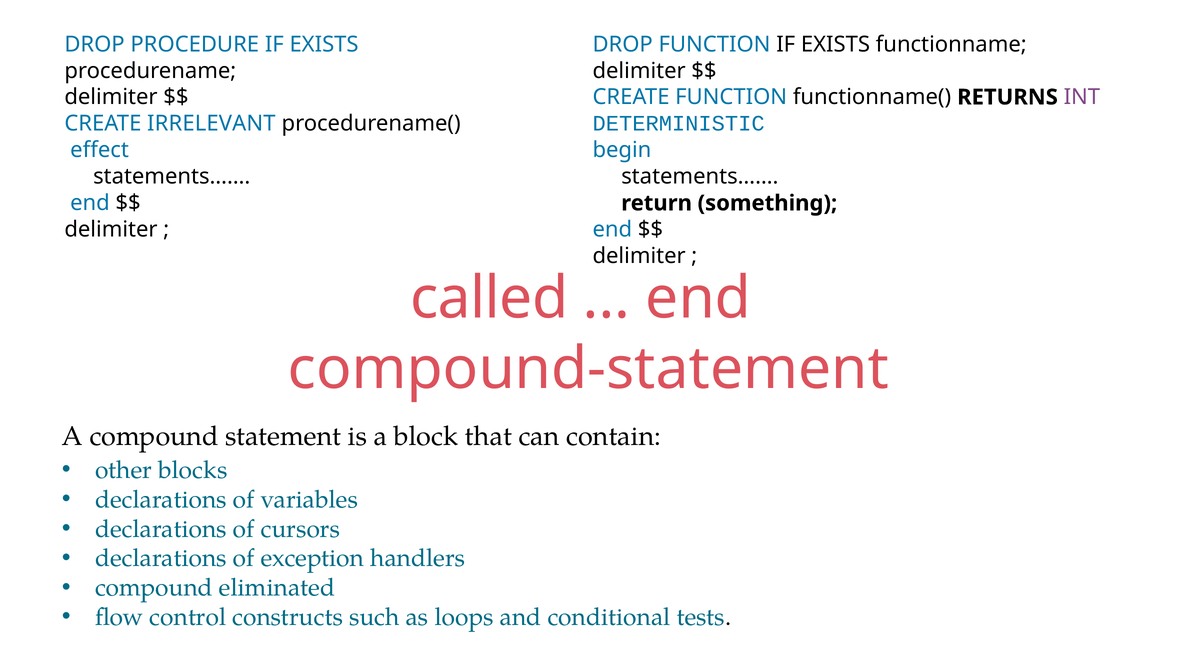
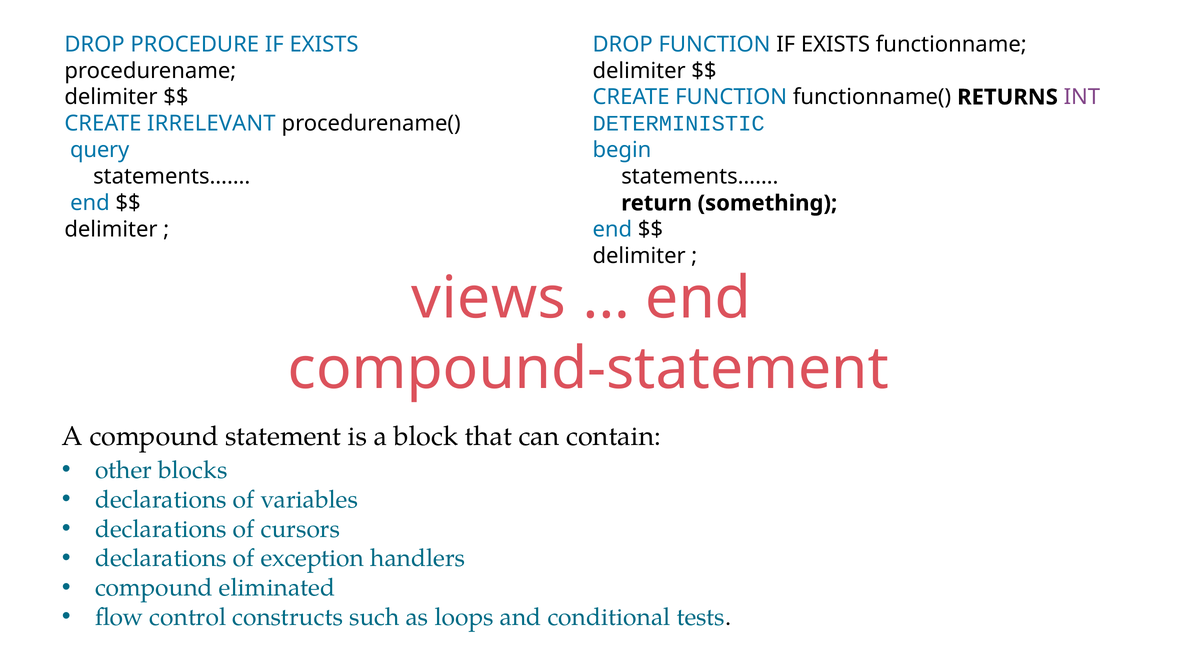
effect: effect -> query
called: called -> views
